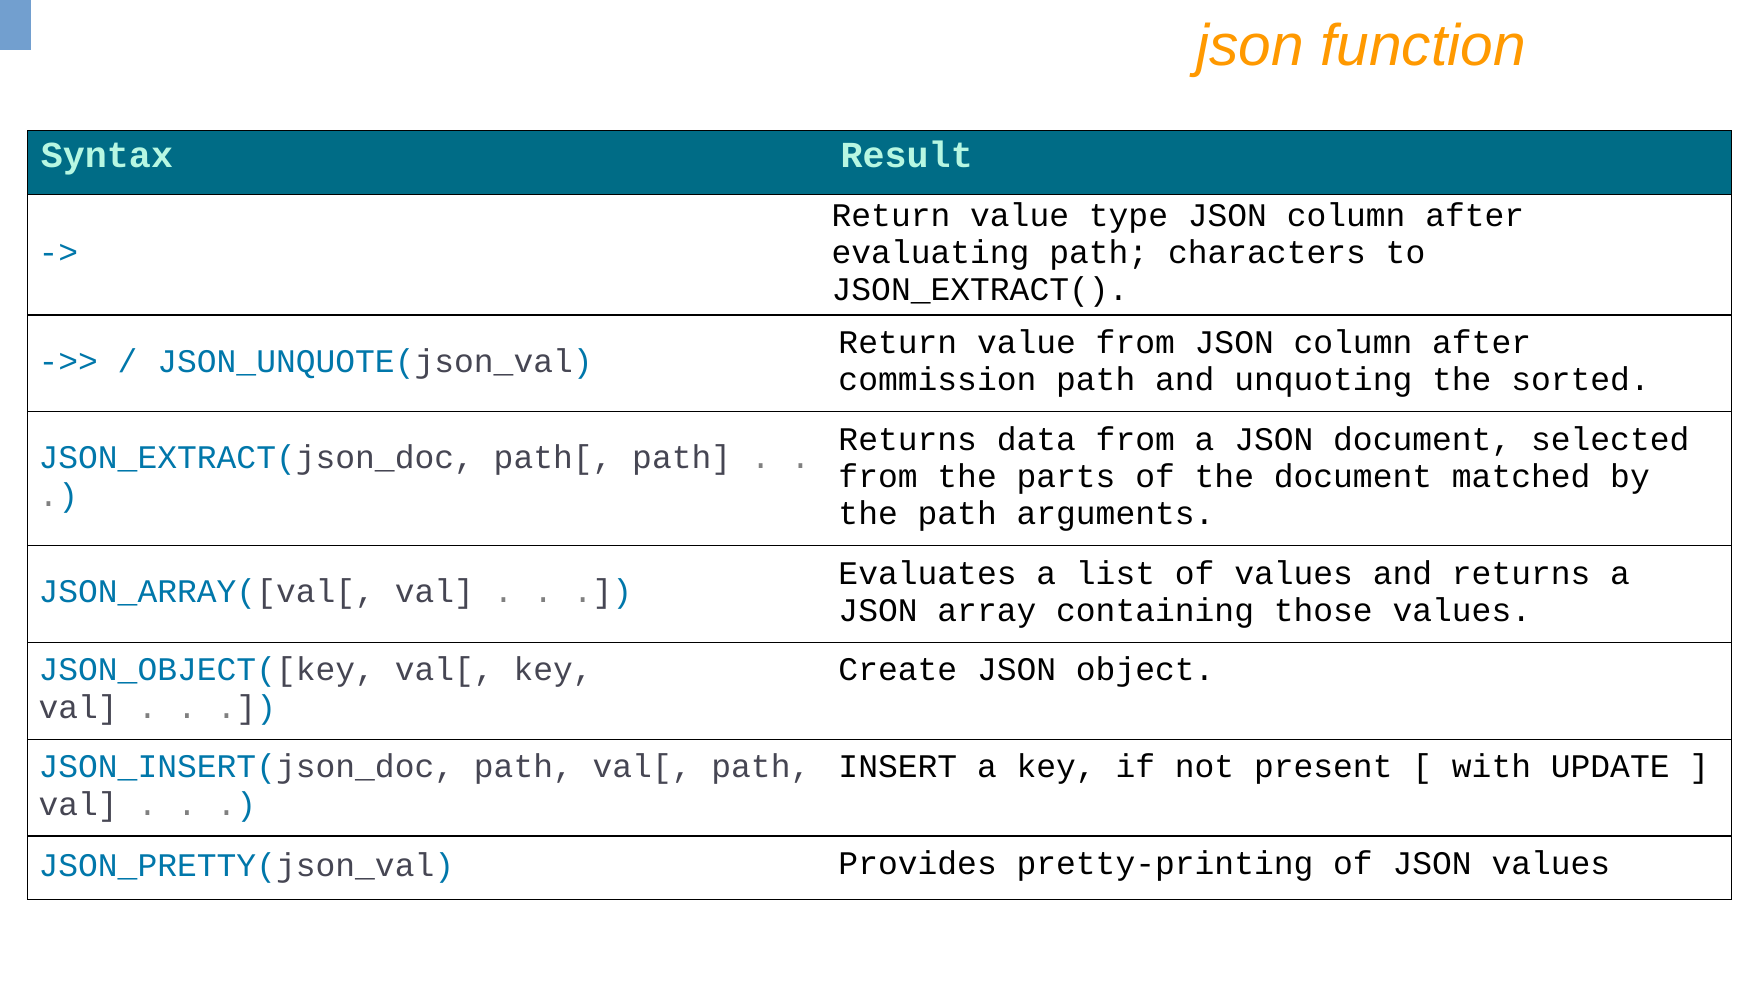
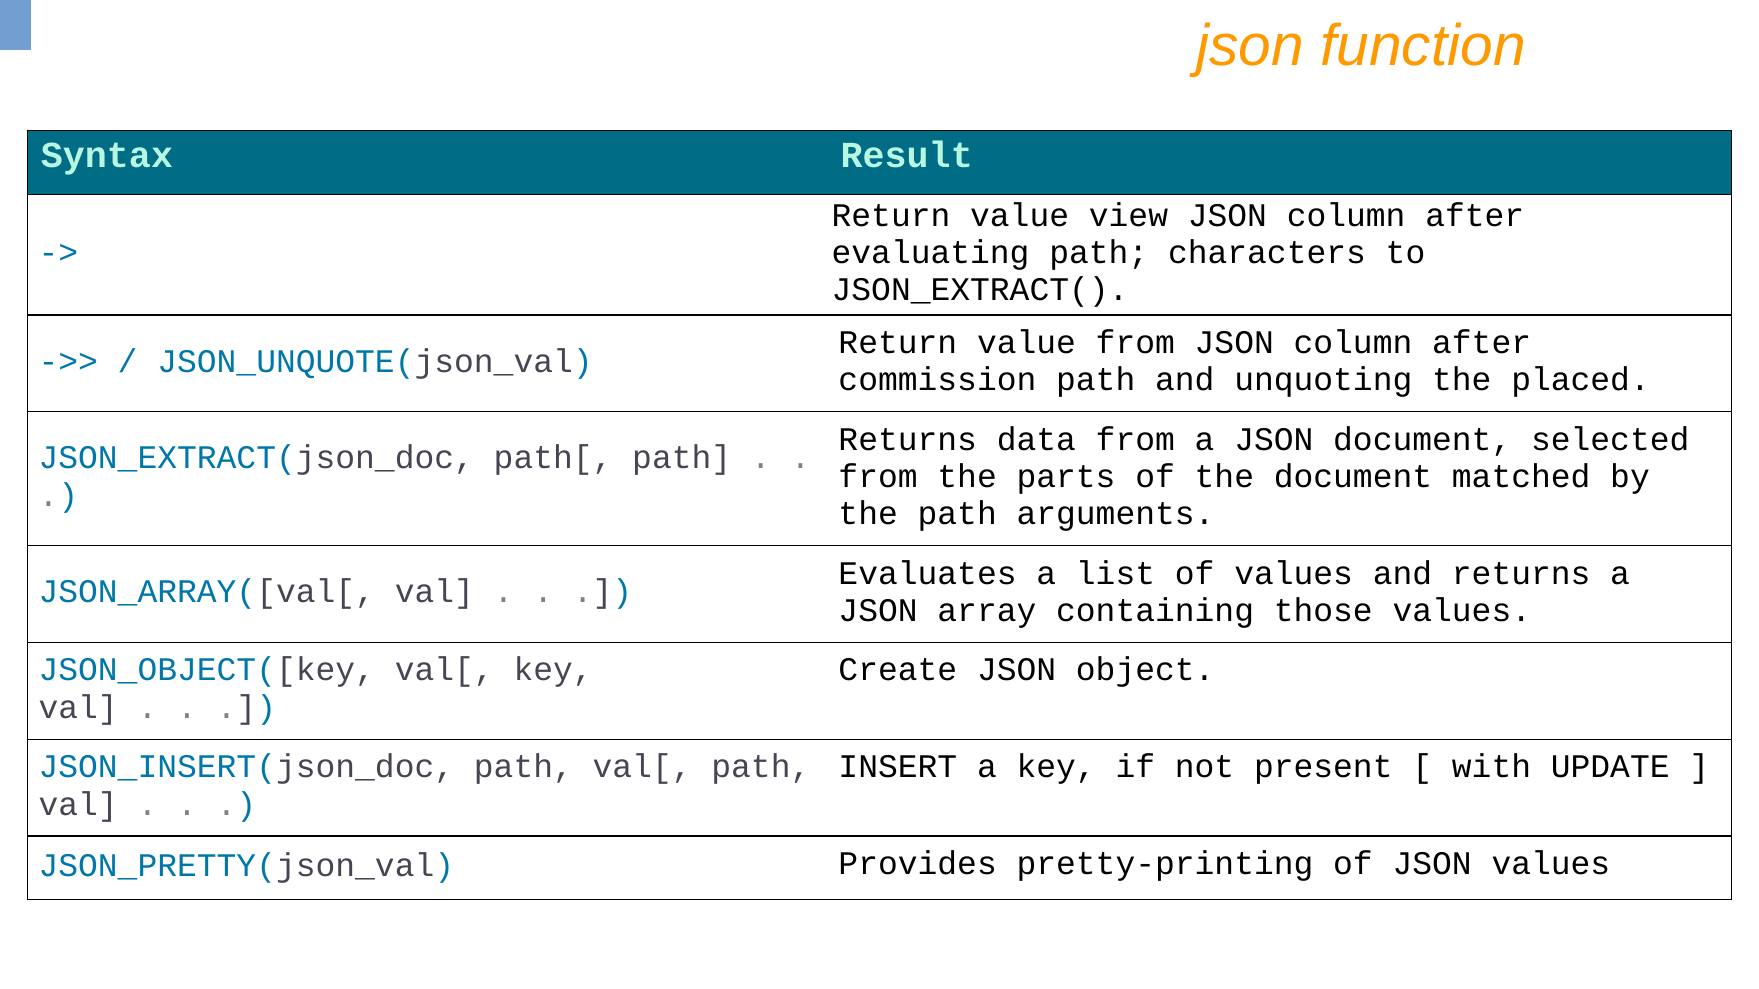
type: type -> view
sorted: sorted -> placed
